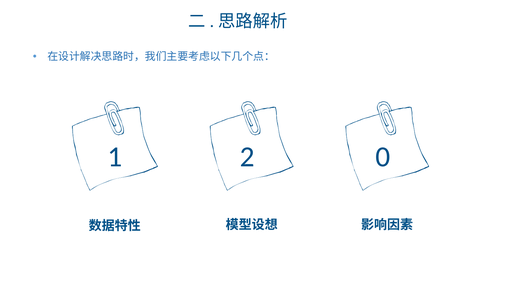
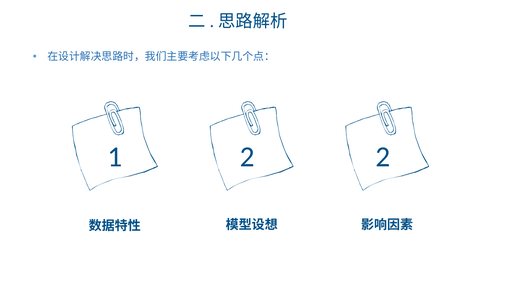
1 0: 0 -> 2
